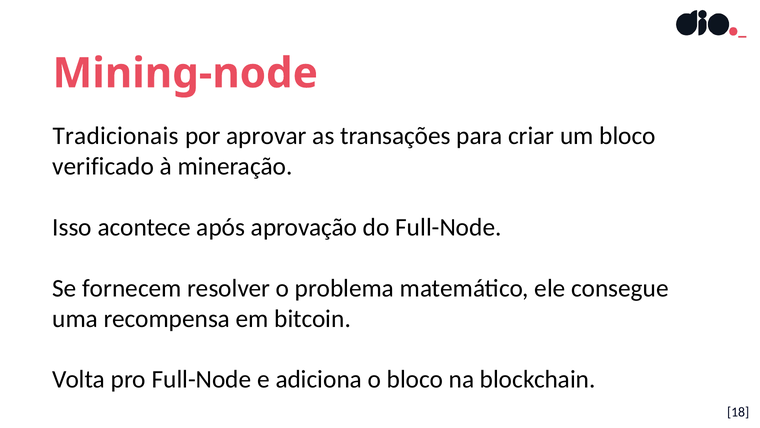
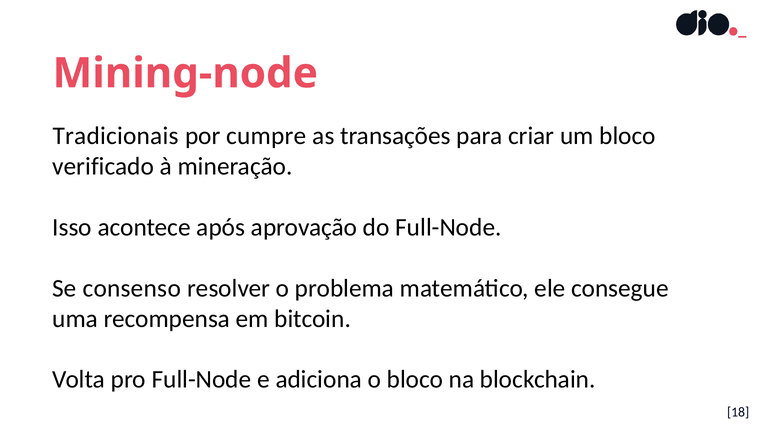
aprovar: aprovar -> cumpre
fornecem: fornecem -> consenso
